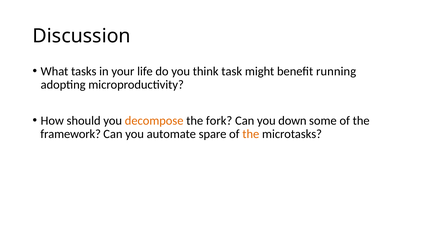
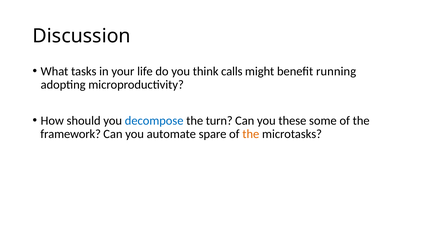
task: task -> calls
decompose colour: orange -> blue
fork: fork -> turn
down: down -> these
